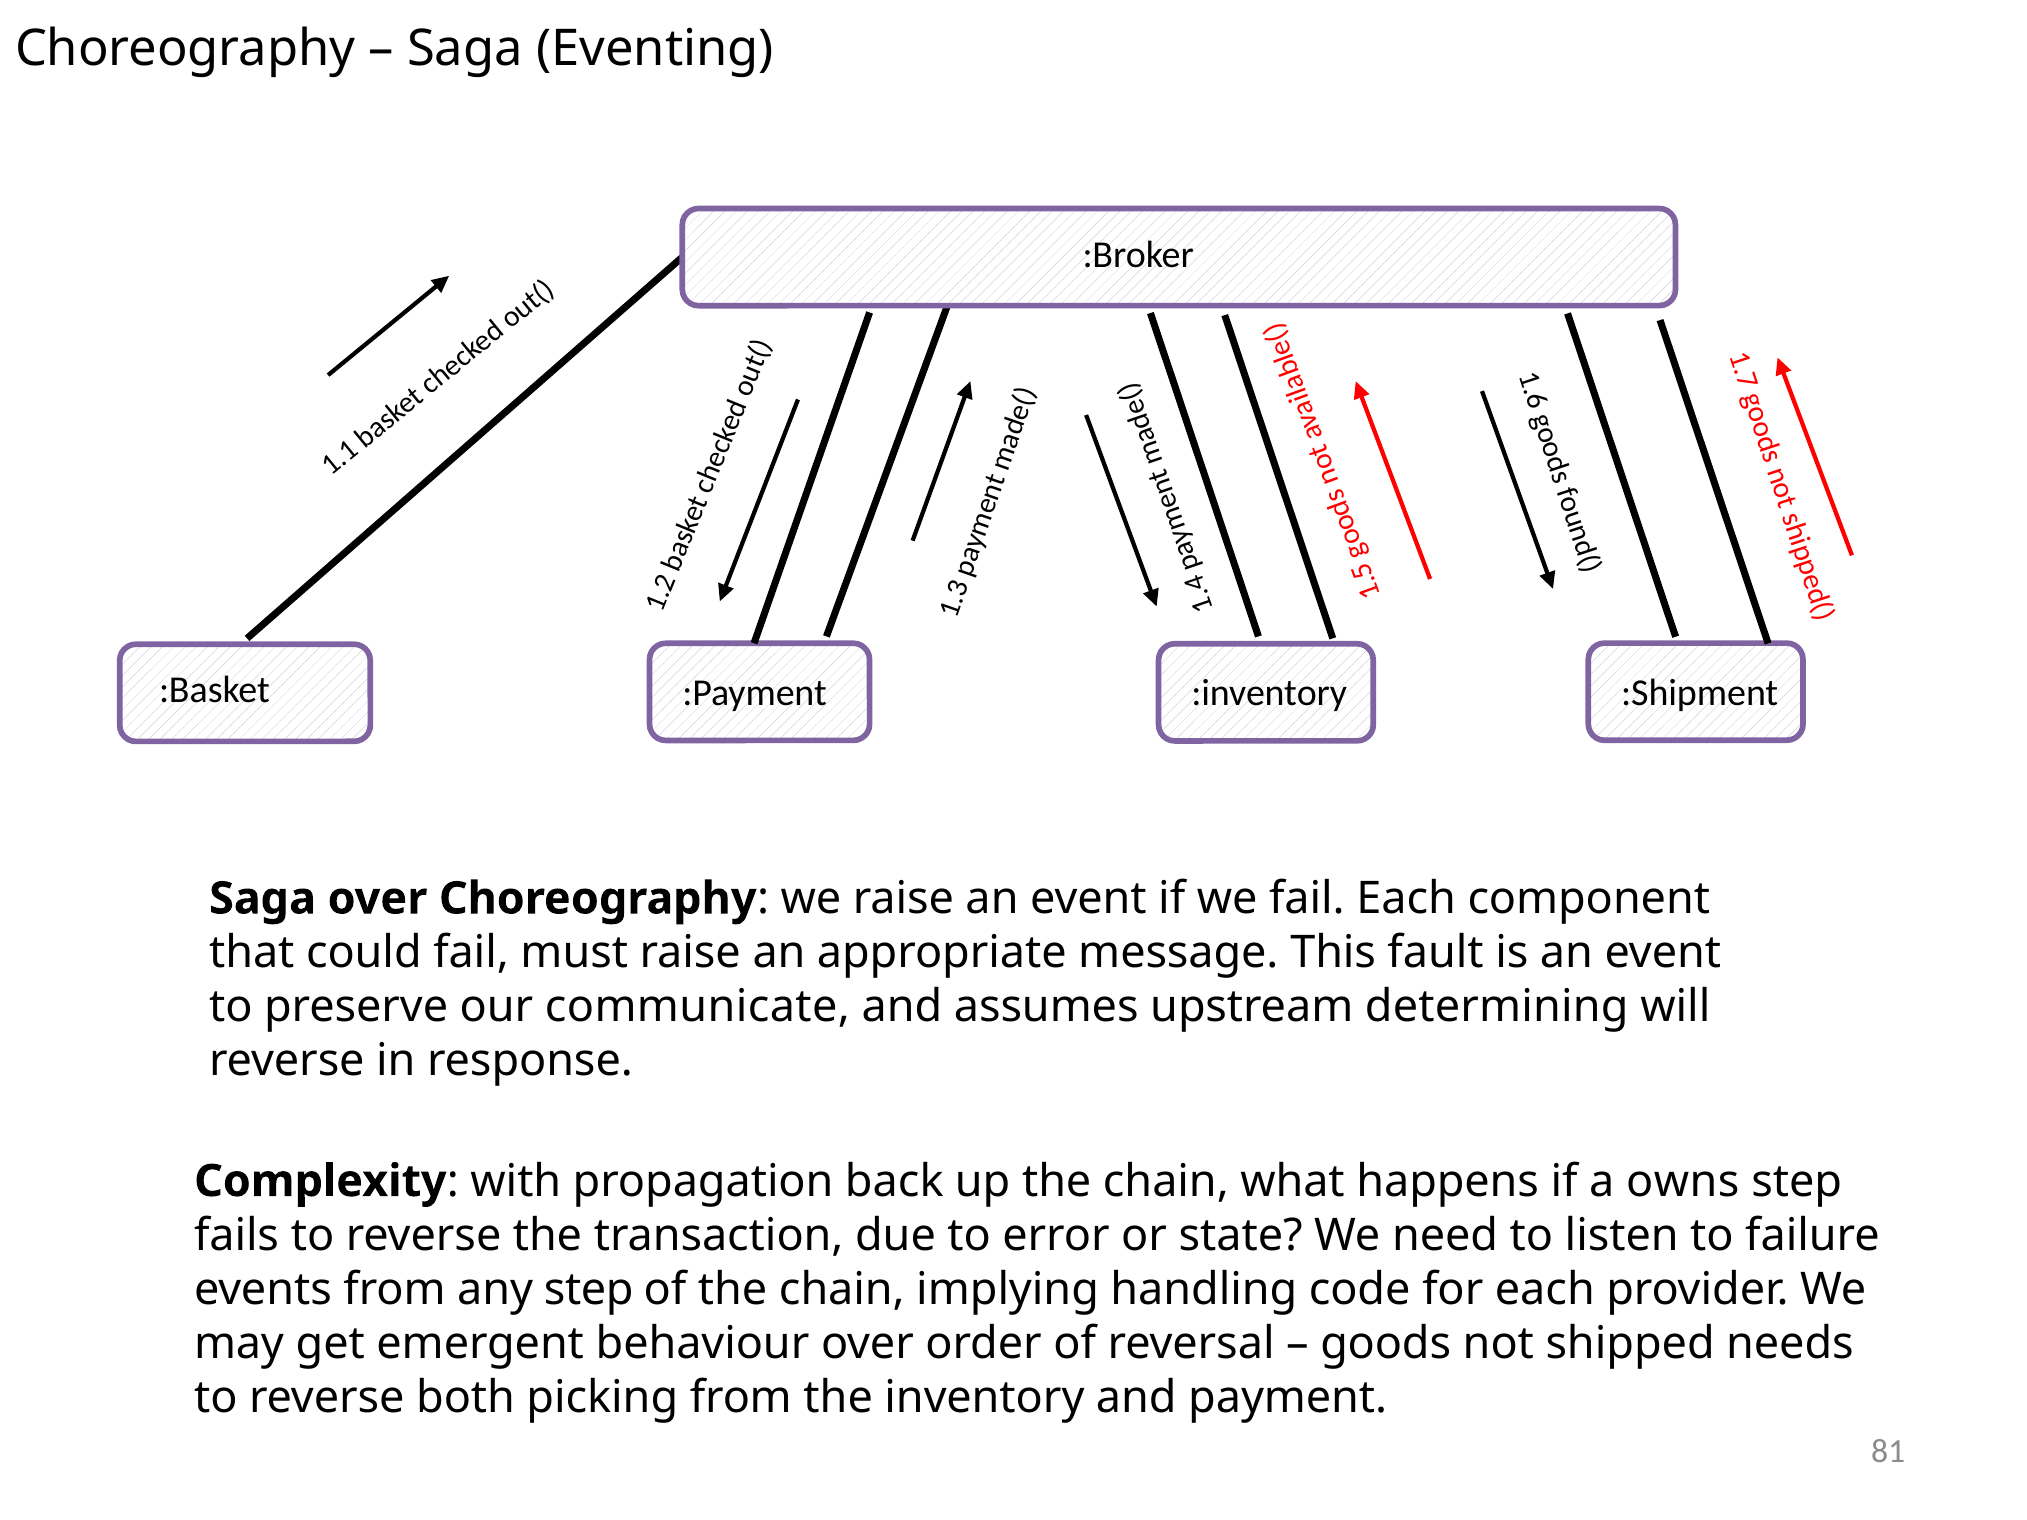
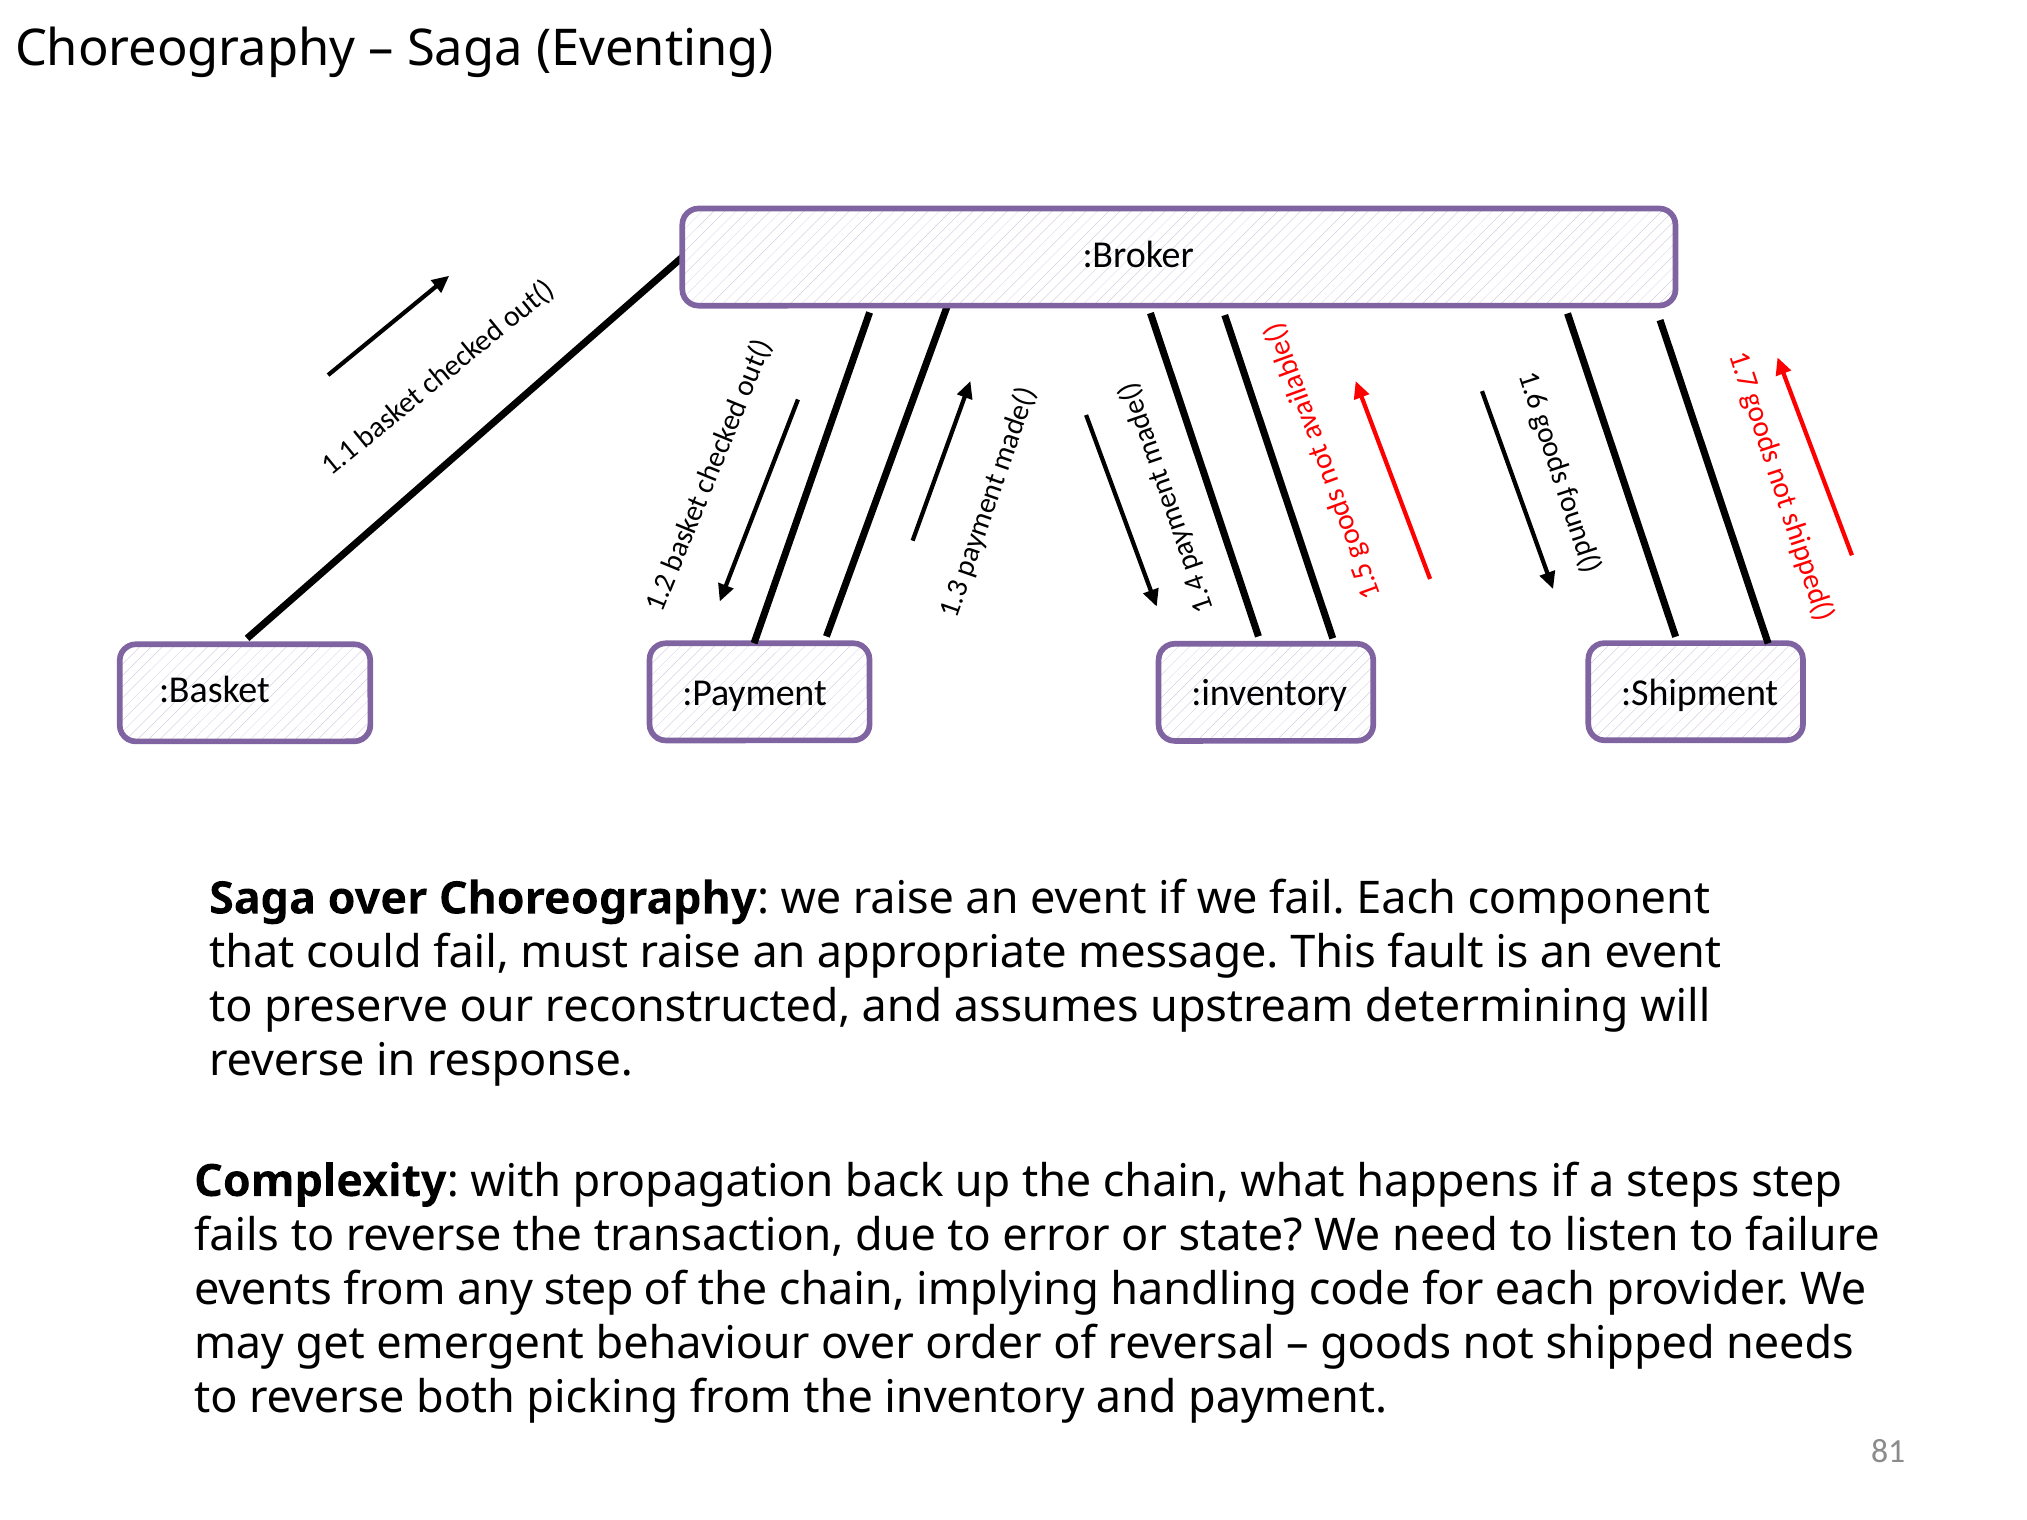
communicate: communicate -> reconstructed
owns: owns -> steps
